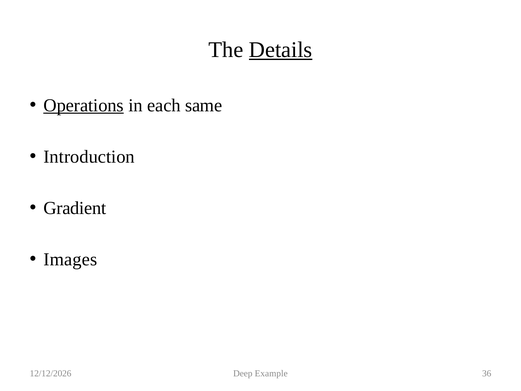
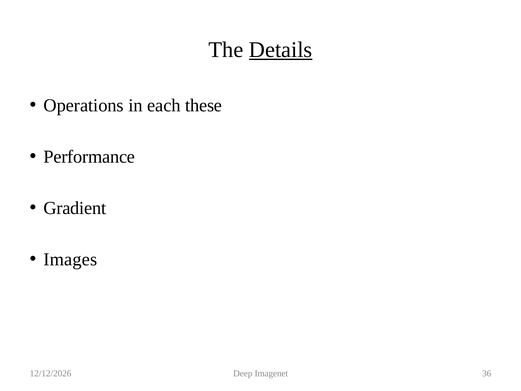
Operations underline: present -> none
same: same -> these
Introduction: Introduction -> Performance
Example: Example -> Imagenet
